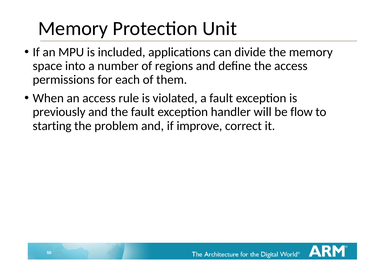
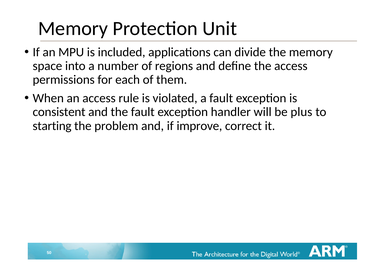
previously: previously -> consistent
flow: flow -> plus
